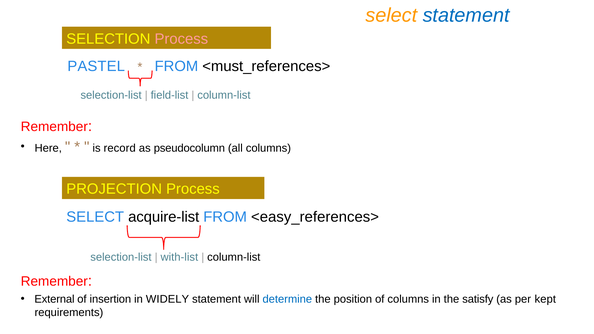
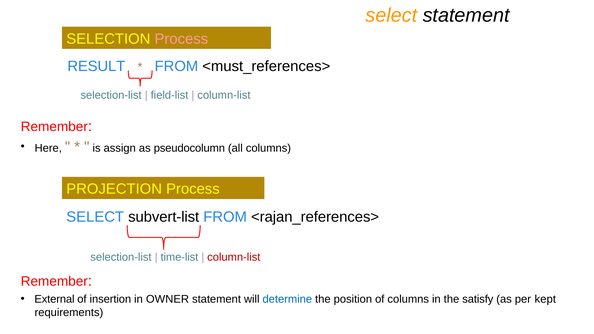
statement at (466, 15) colour: blue -> black
PASTEL: PASTEL -> RESULT
record: record -> assign
acquire-list: acquire-list -> subvert-list
<easy_references>: <easy_references> -> <rajan_references>
with-list: with-list -> time-list
column-list at (234, 257) colour: black -> red
WIDELY: WIDELY -> OWNER
